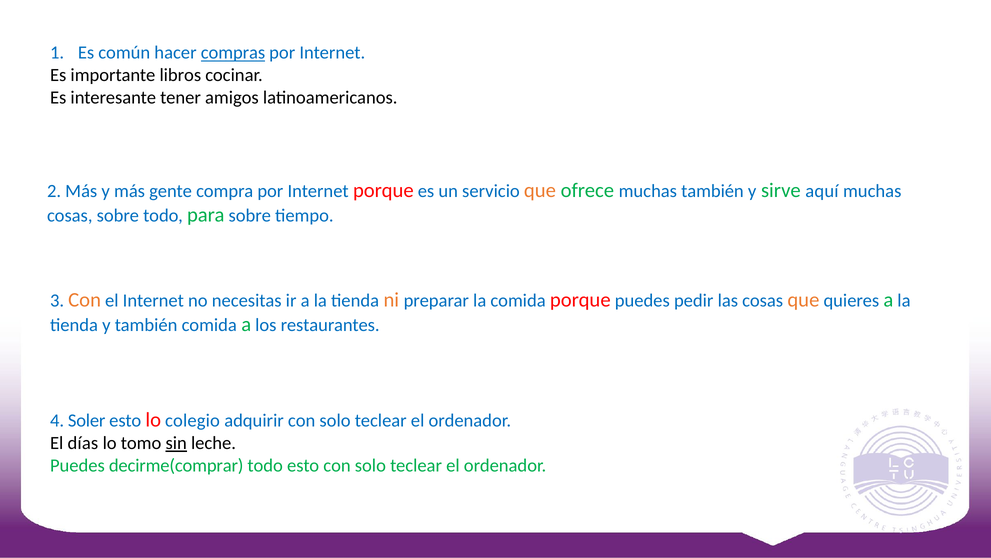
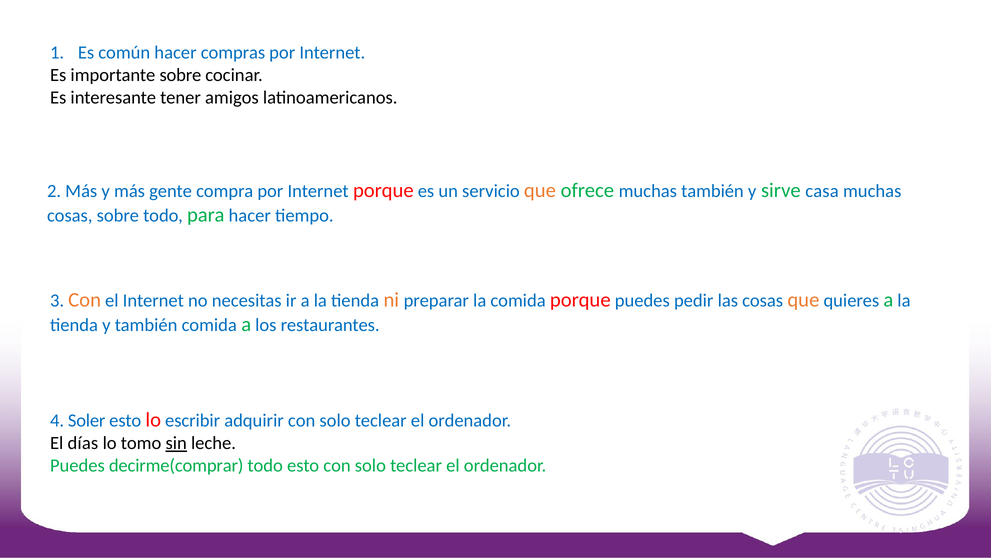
compras underline: present -> none
importante libros: libros -> sobre
aquí: aquí -> casa
para sobre: sobre -> hacer
colegio: colegio -> escribir
